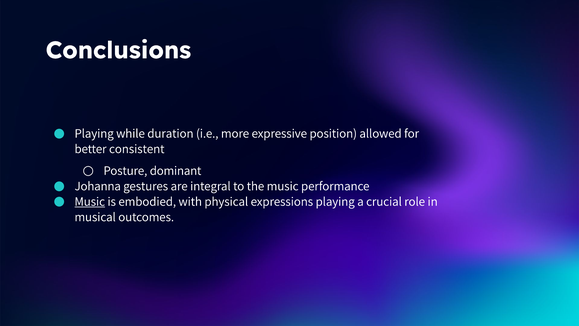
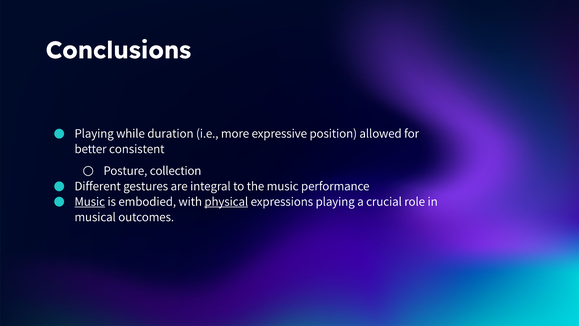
dominant: dominant -> collection
Johanna: Johanna -> Different
physical underline: none -> present
